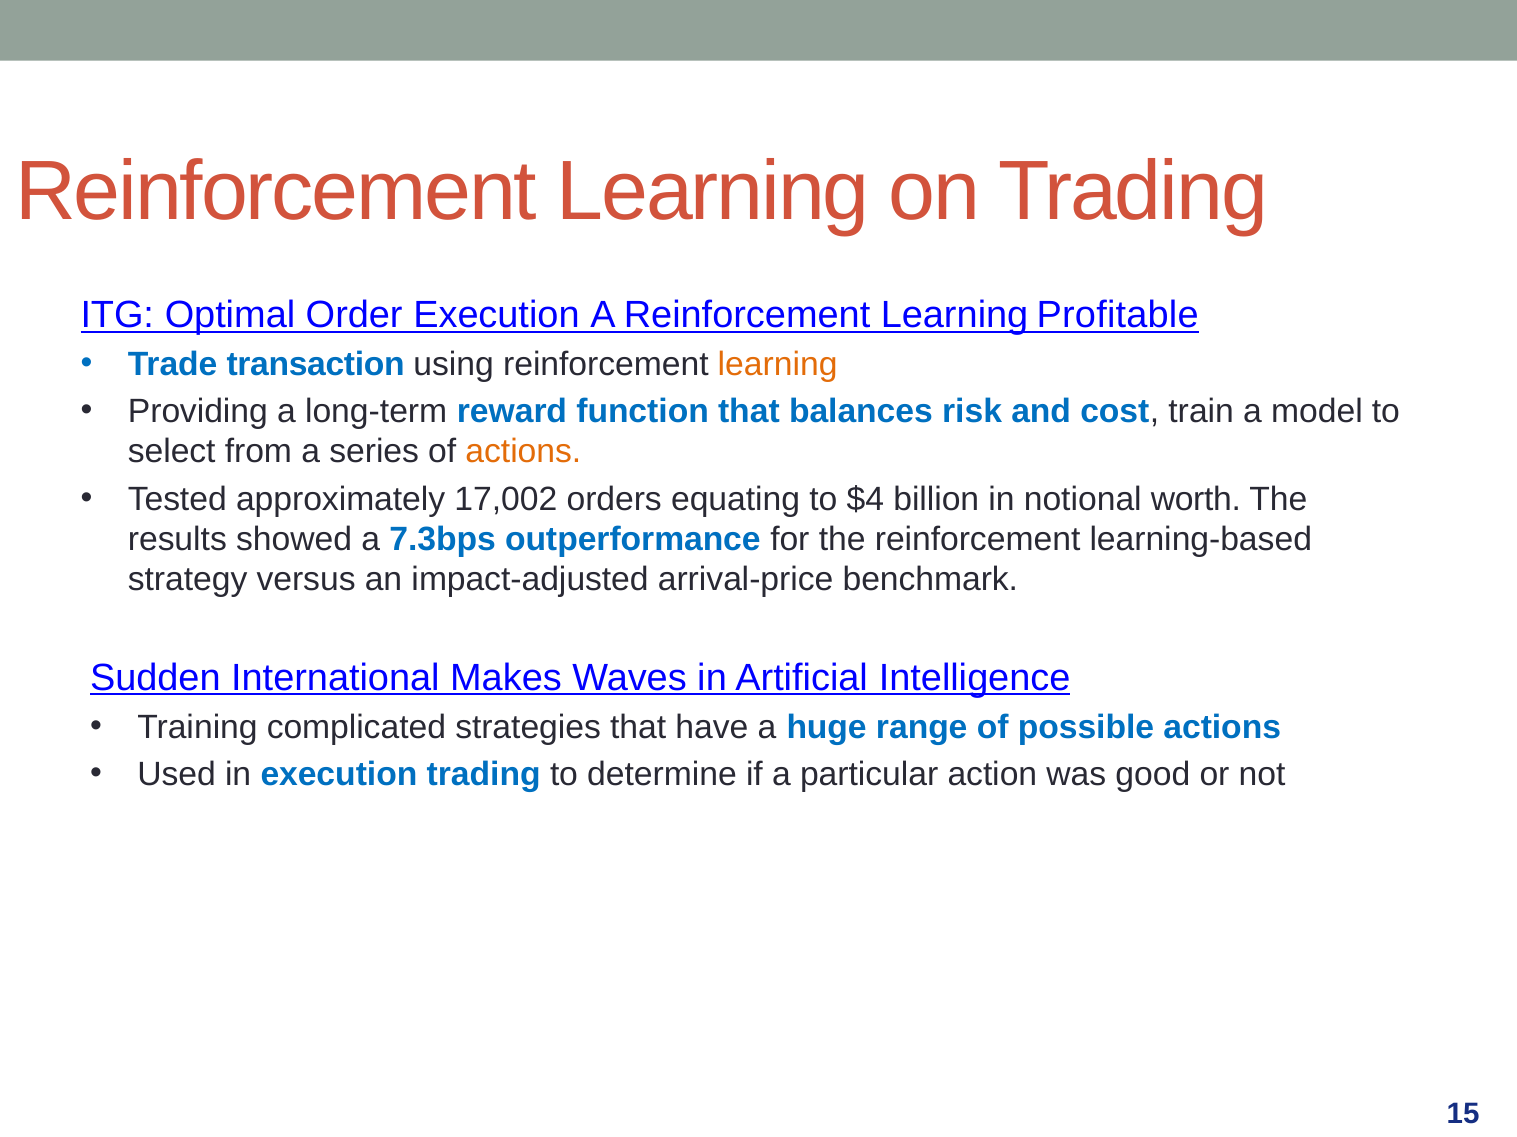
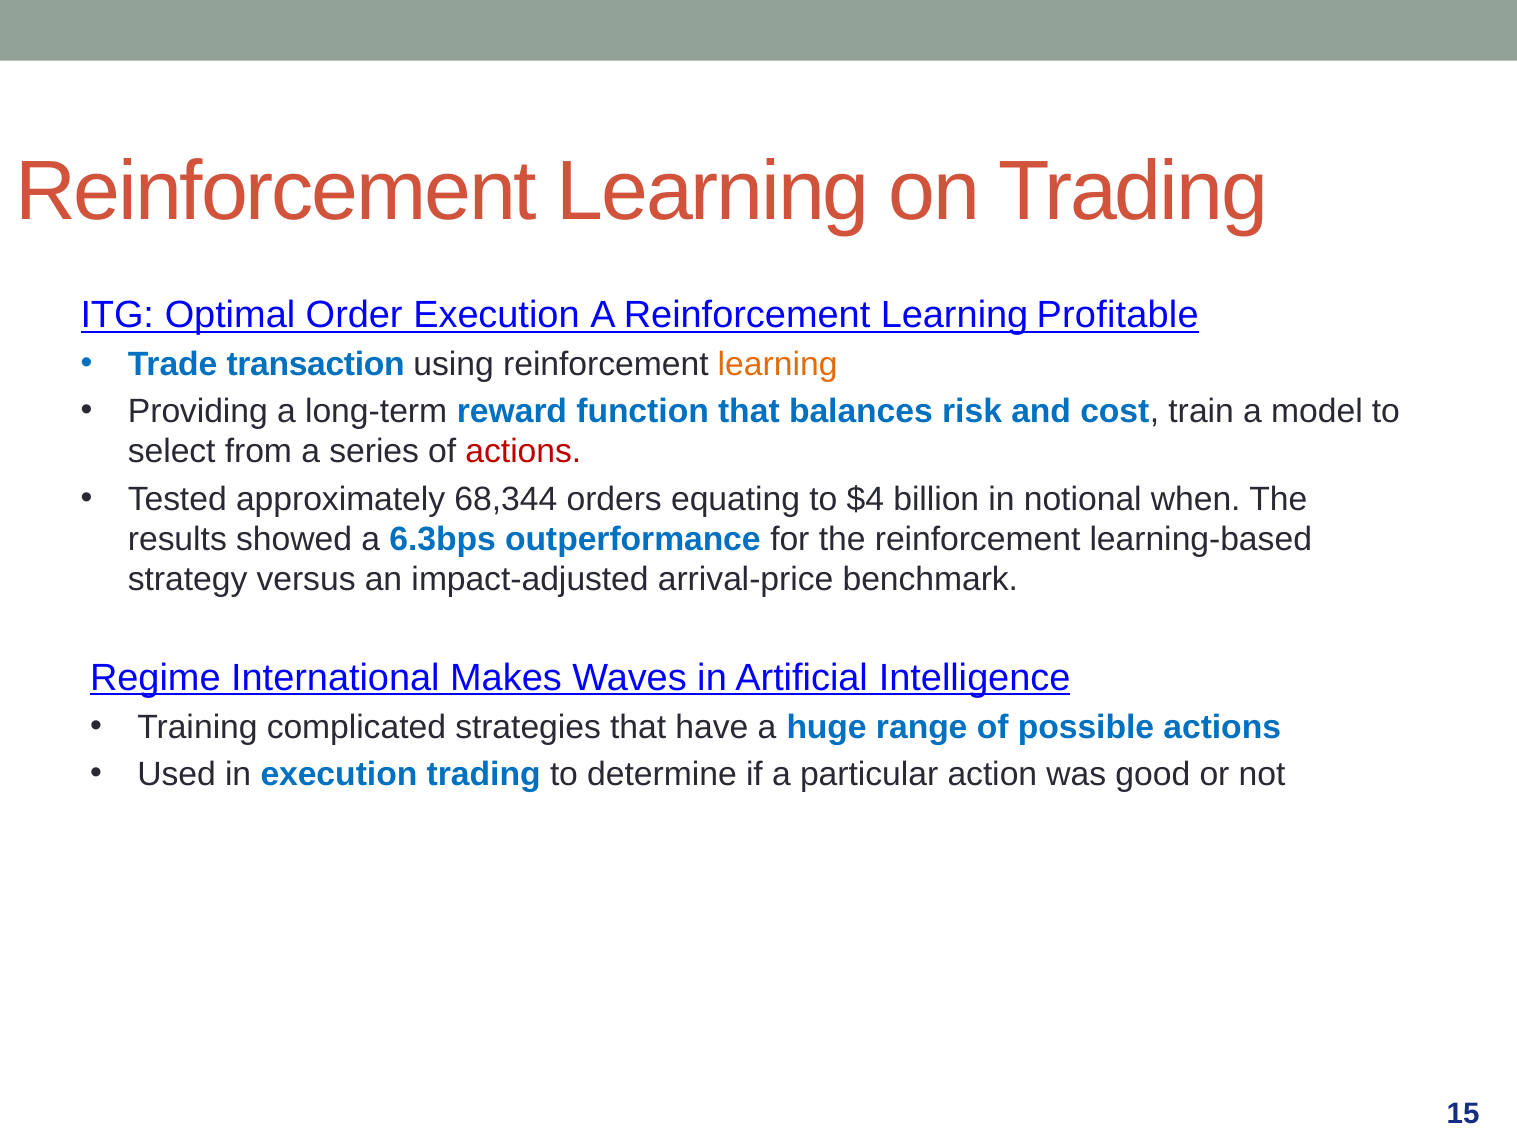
actions at (523, 452) colour: orange -> red
17,002: 17,002 -> 68,344
worth: worth -> when
7.3bps: 7.3bps -> 6.3bps
Sudden: Sudden -> Regime
